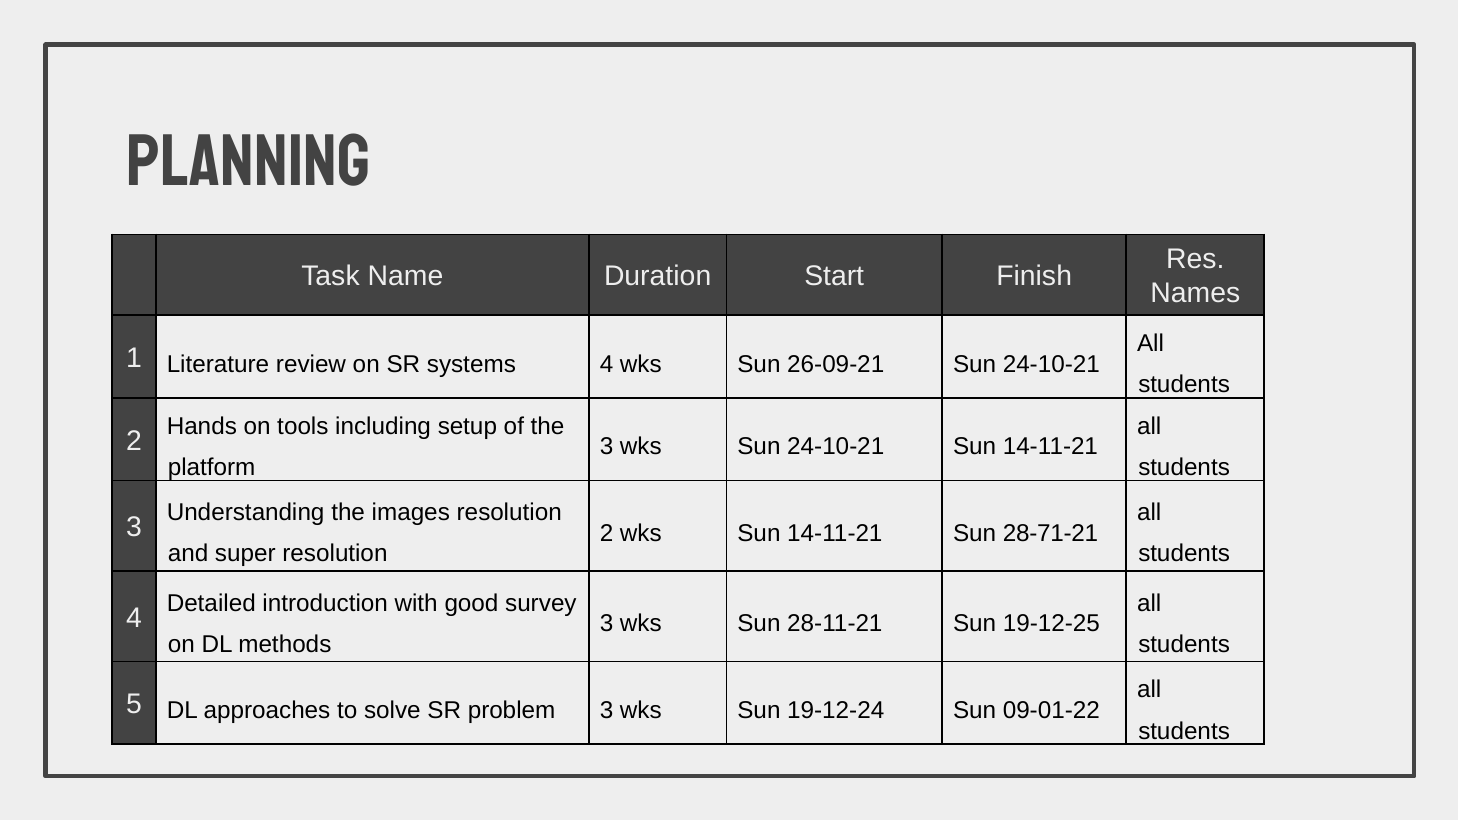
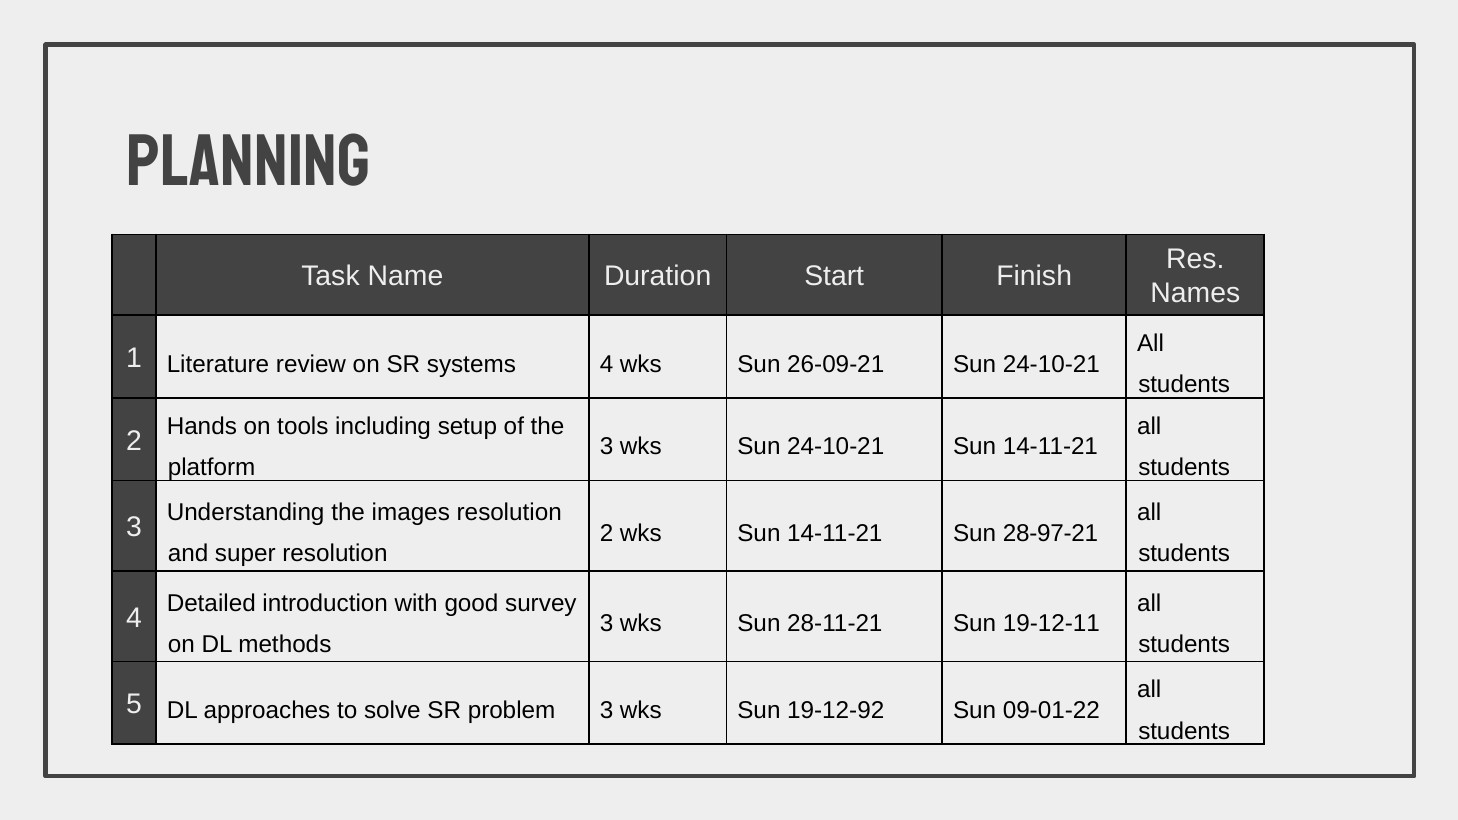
28-71-21: 28-71-21 -> 28-97-21
19-12-25: 19-12-25 -> 19-12-11
19-12-24: 19-12-24 -> 19-12-92
